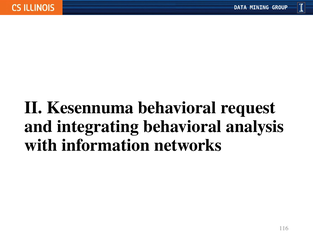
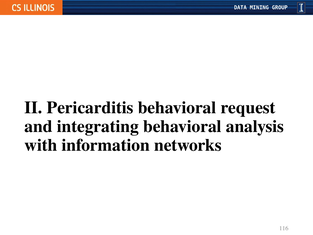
Kesennuma: Kesennuma -> Pericarditis
